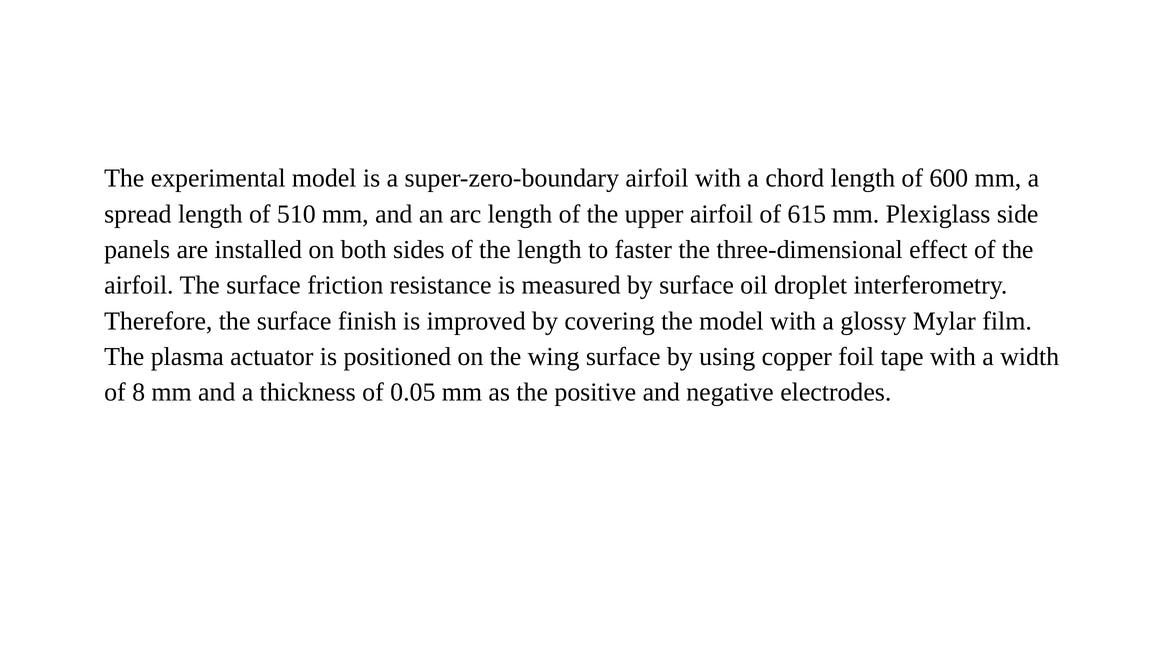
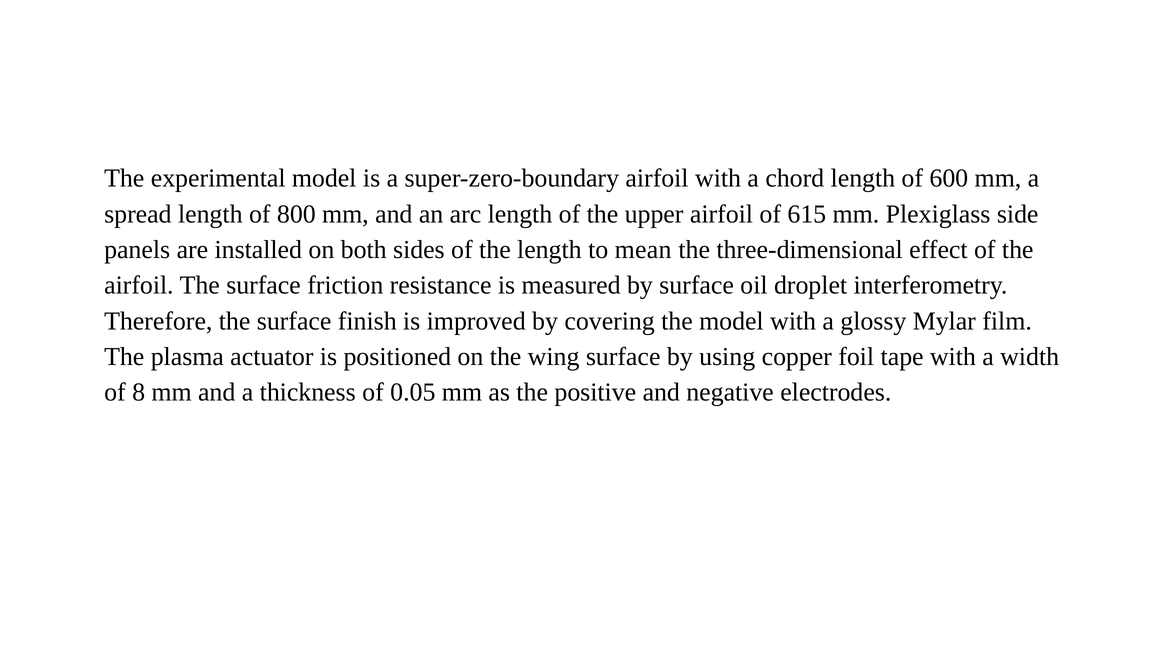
510: 510 -> 800
faster: faster -> mean
